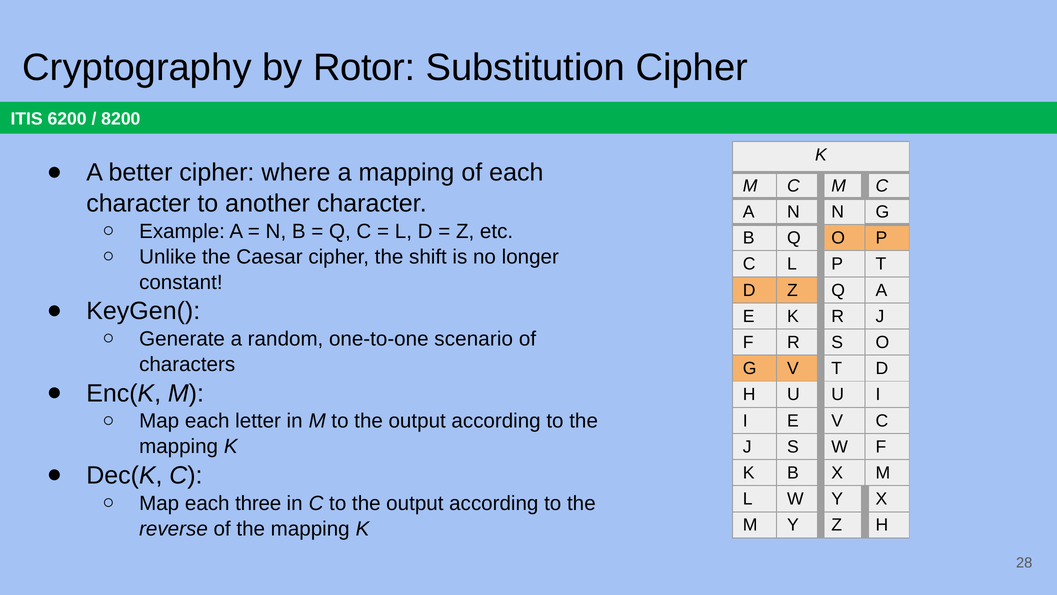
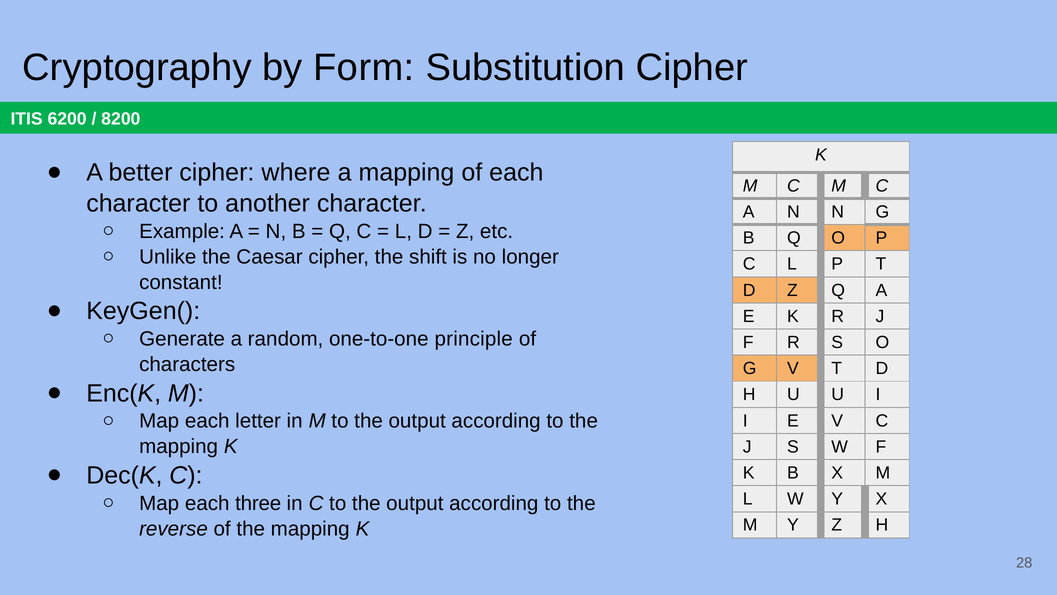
Rotor: Rotor -> Form
scenario: scenario -> principle
